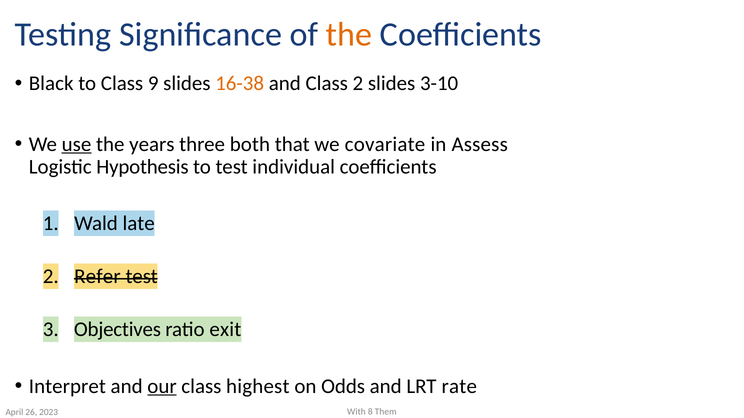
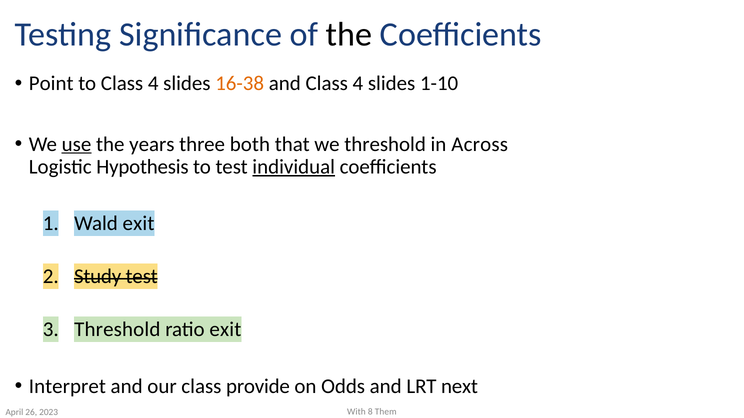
the at (349, 35) colour: orange -> black
Black: Black -> Point
to Class 9: 9 -> 4
and Class 2: 2 -> 4
3-10: 3-10 -> 1-10
we covariate: covariate -> threshold
Assess: Assess -> Across
individual underline: none -> present
Wald late: late -> exit
Refer: Refer -> Study
Objectives at (117, 330): Objectives -> Threshold
our underline: present -> none
highest: highest -> provide
rate: rate -> next
